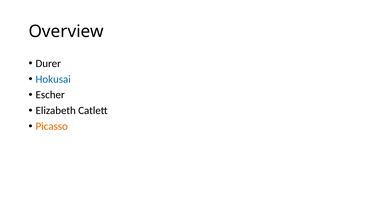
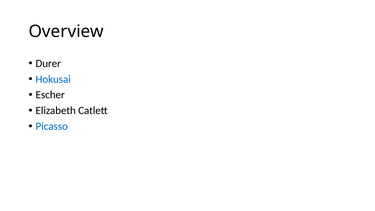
Picasso colour: orange -> blue
